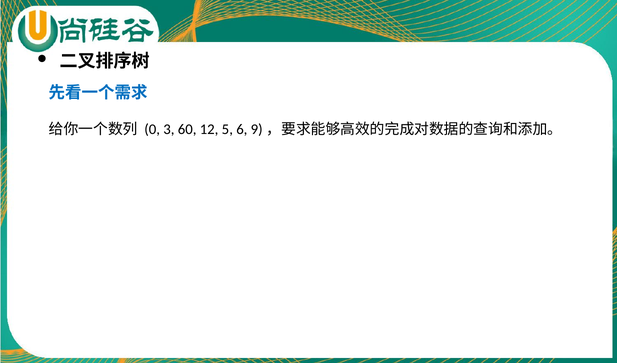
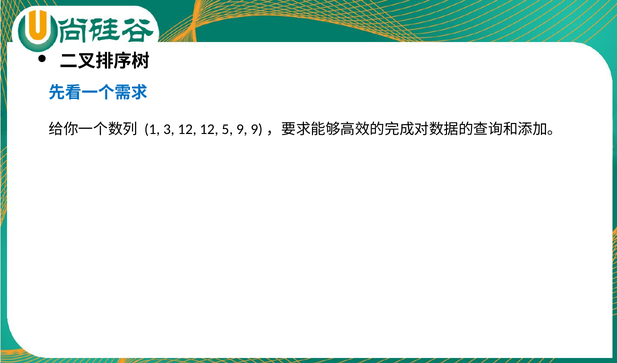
0: 0 -> 1
3 60: 60 -> 12
5 6: 6 -> 9
